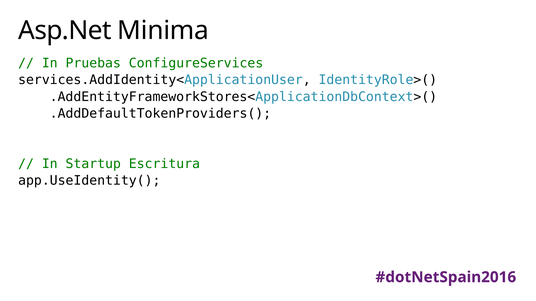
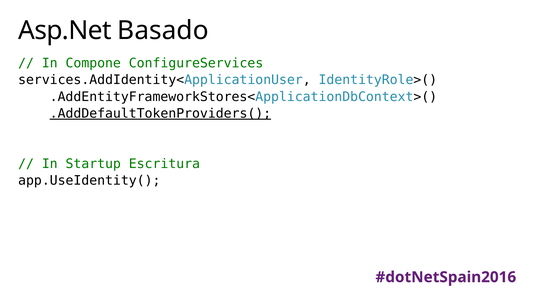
Minima: Minima -> Basado
Pruebas: Pruebas -> Compone
.AddDefaultTokenProviders( underline: none -> present
